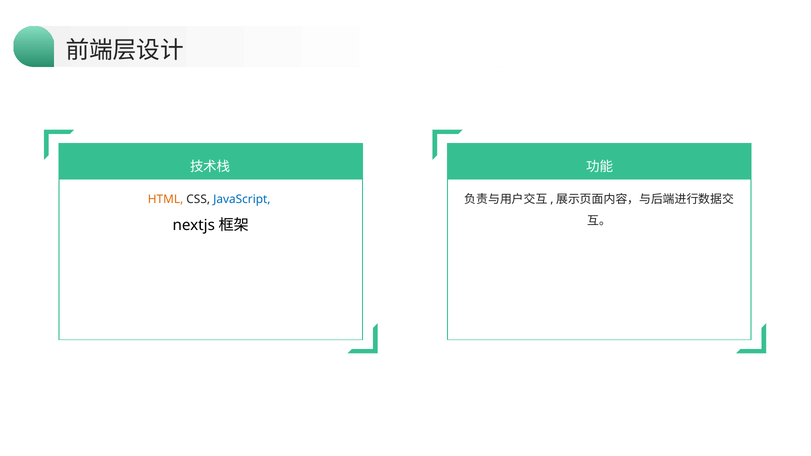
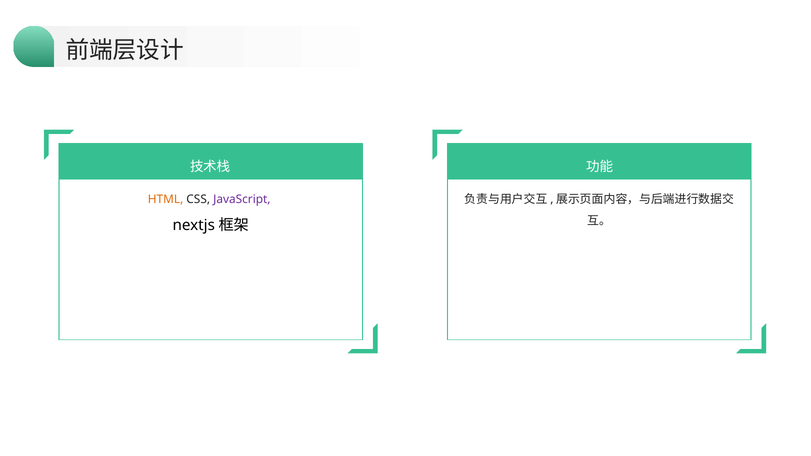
JavaScript colour: blue -> purple
